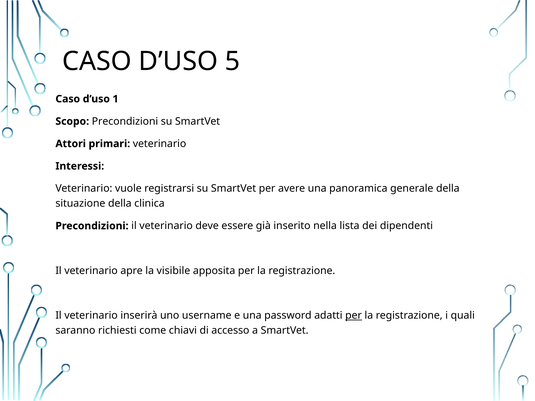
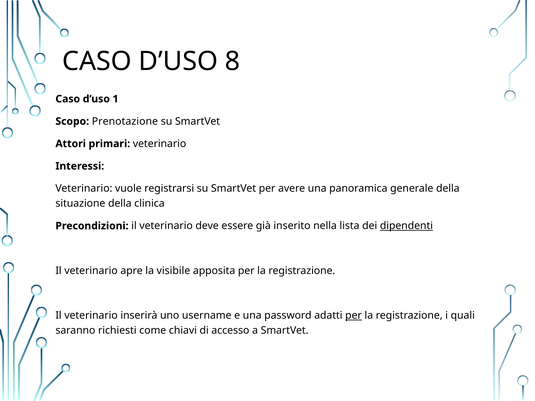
5: 5 -> 8
Scopo Precondizioni: Precondizioni -> Prenotazione
dipendenti underline: none -> present
